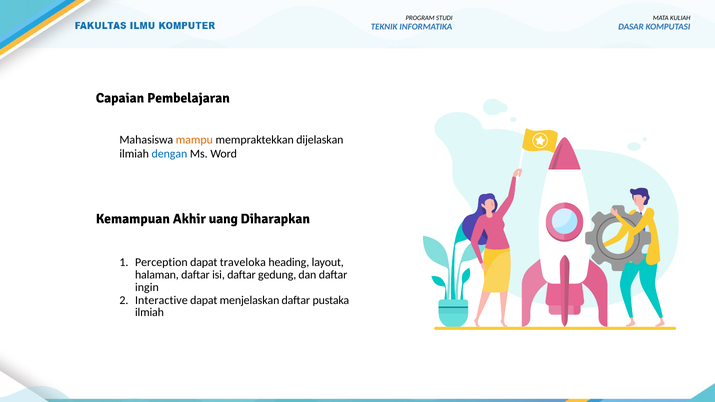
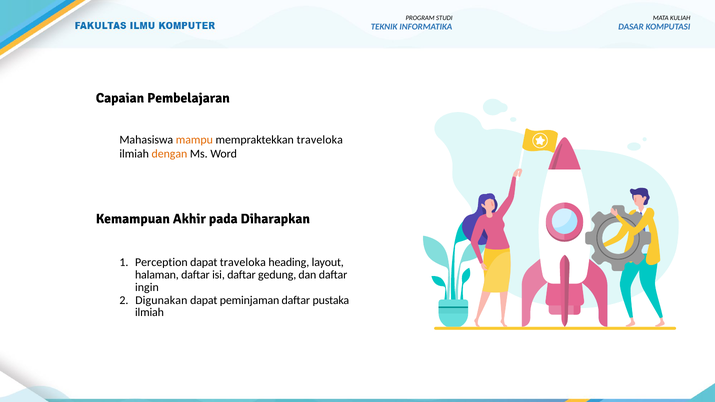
mempraktekkan dijelaskan: dijelaskan -> traveloka
dengan colour: blue -> orange
uang: uang -> pada
Interactive: Interactive -> Digunakan
menjelaskan: menjelaskan -> peminjaman
